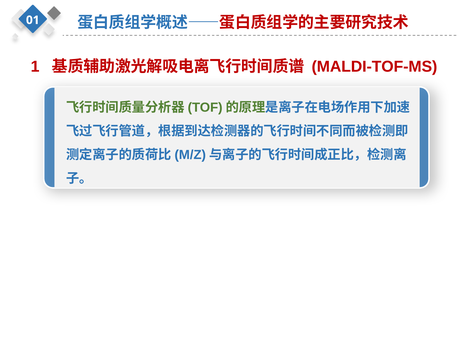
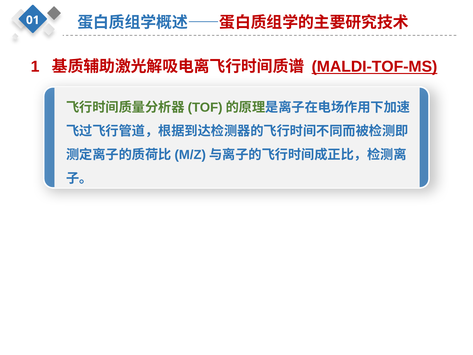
MALDI-TOF-MS underline: none -> present
